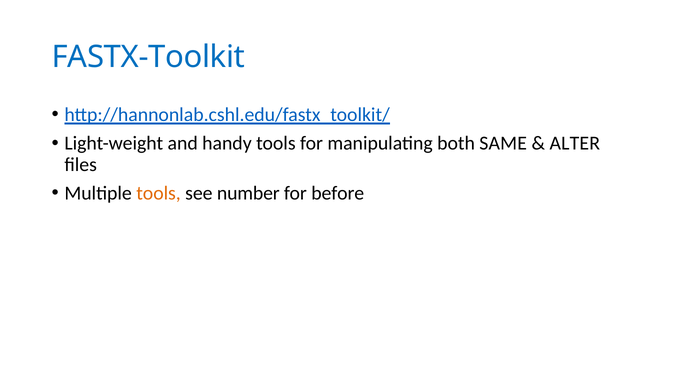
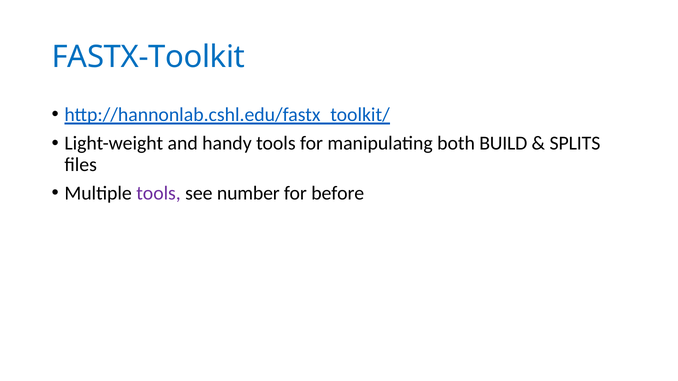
SAME: SAME -> BUILD
ALTER: ALTER -> SPLITS
tools at (159, 193) colour: orange -> purple
